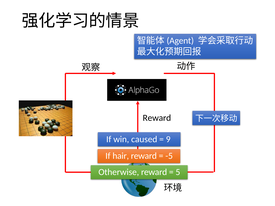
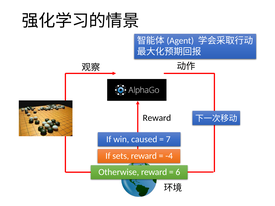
9: 9 -> 7
hair: hair -> sets
-5: -5 -> -4
5: 5 -> 6
